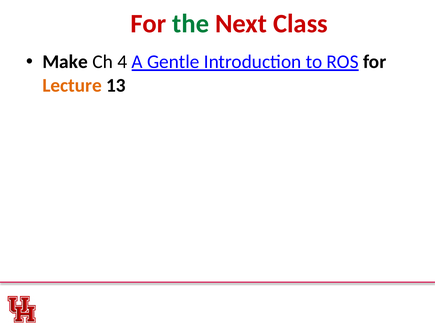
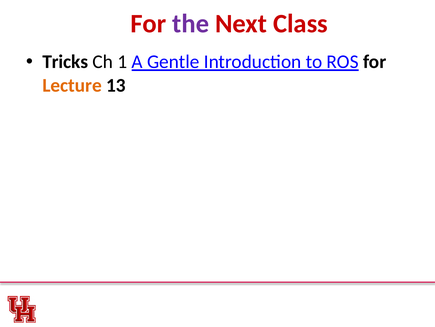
the colour: green -> purple
Make: Make -> Tricks
4: 4 -> 1
